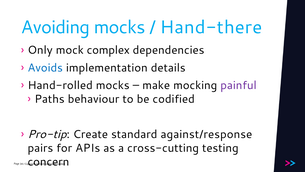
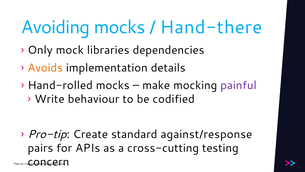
complex: complex -> libraries
Avoids colour: blue -> orange
Paths: Paths -> Write
